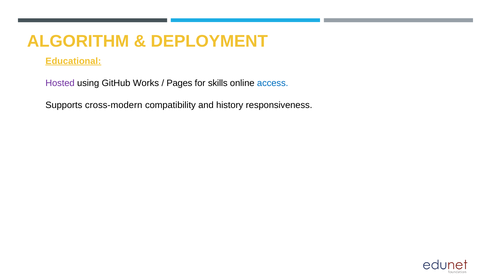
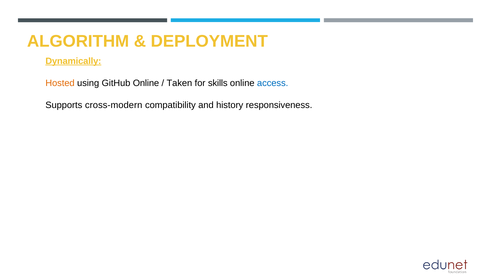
Educational: Educational -> Dynamically
Hosted colour: purple -> orange
GitHub Works: Works -> Online
Pages: Pages -> Taken
